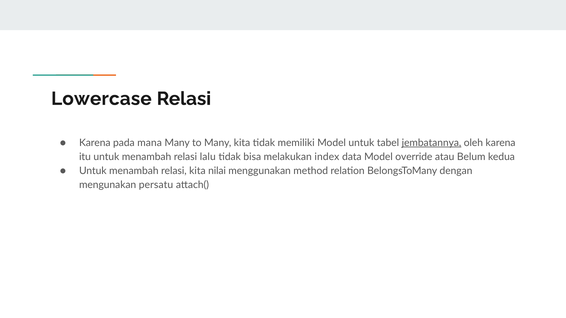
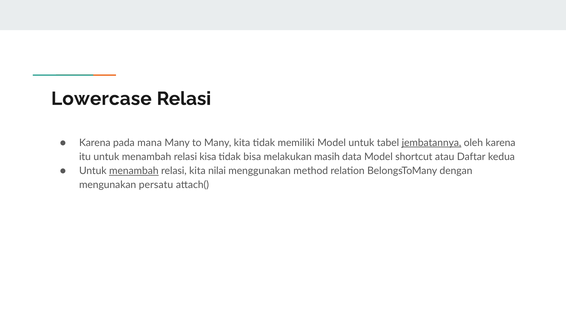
lalu: lalu -> kisa
index: index -> masih
override: override -> shortcut
Belum: Belum -> Daftar
menambah at (134, 171) underline: none -> present
